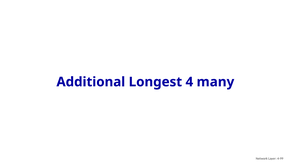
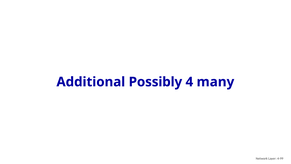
Longest: Longest -> Possibly
